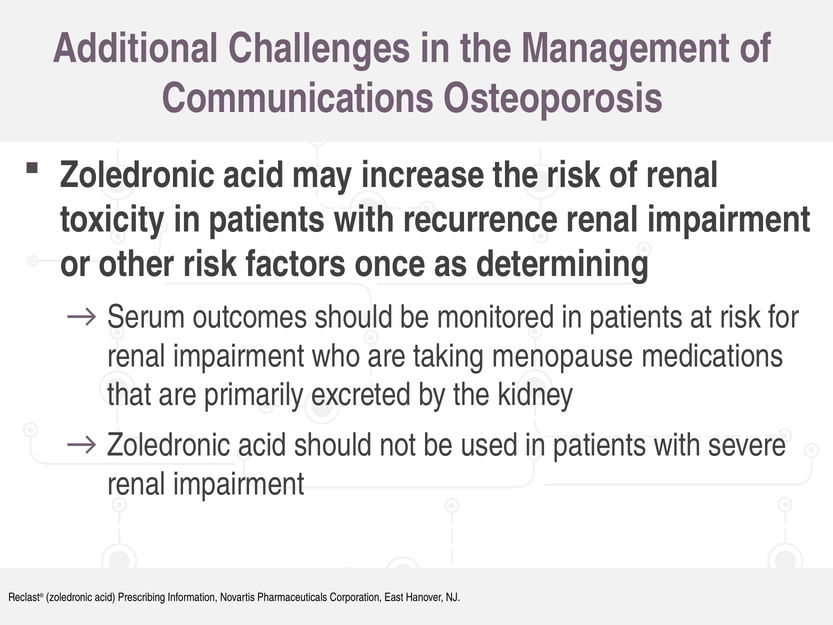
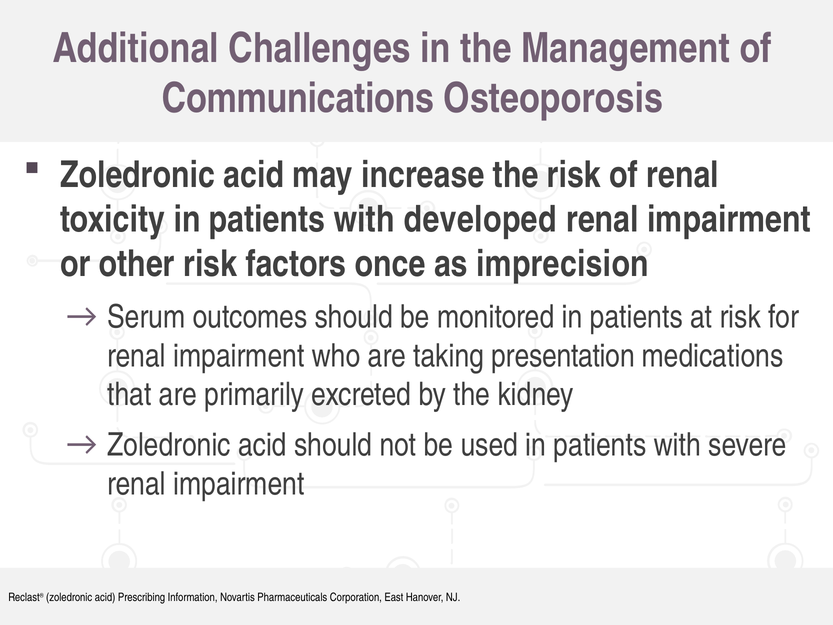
recurrence: recurrence -> developed
determining: determining -> imprecision
menopause: menopause -> presentation
